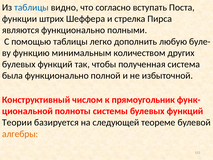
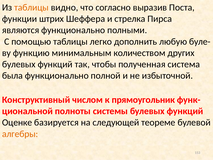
таблицы at (32, 7) colour: blue -> orange
вступать: вступать -> выразив
Теории: Теории -> Оценке
